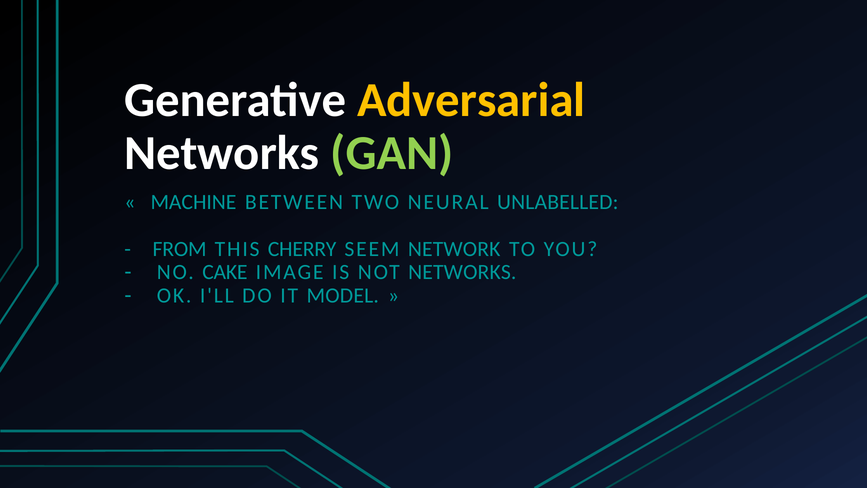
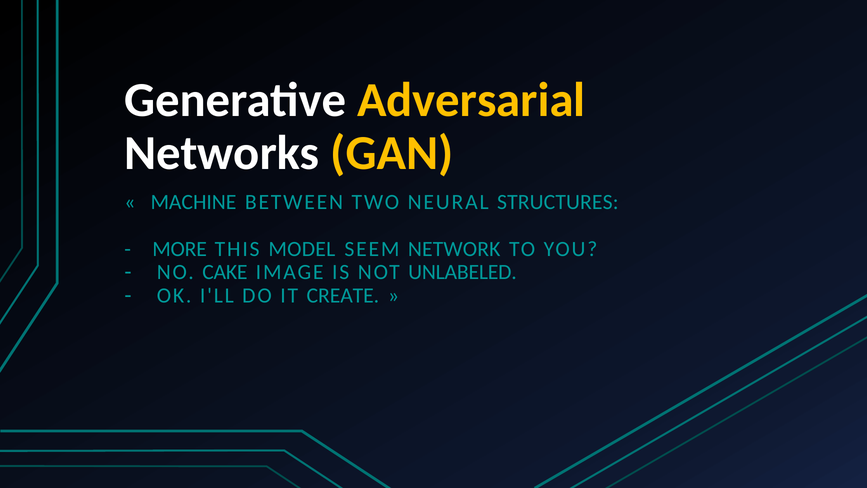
GAN colour: light green -> yellow
UNLABELLED: UNLABELLED -> STRUCTURES
FROM: FROM -> MORE
CHERRY: CHERRY -> MODEL
NOT NETWORKS: NETWORKS -> UNLABELED
MODEL: MODEL -> CREATE
